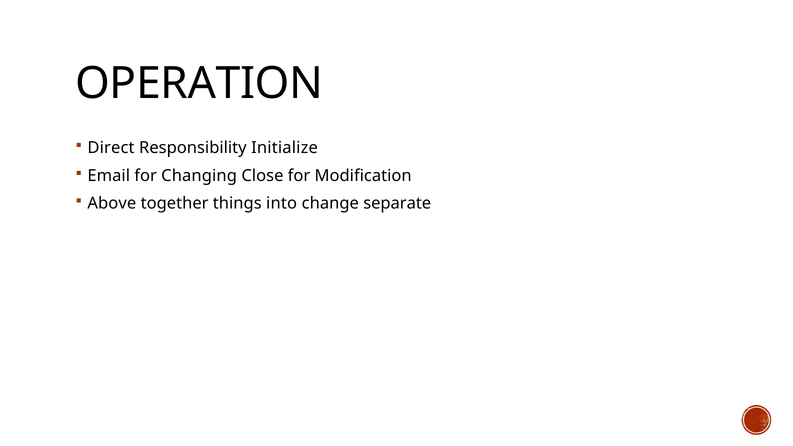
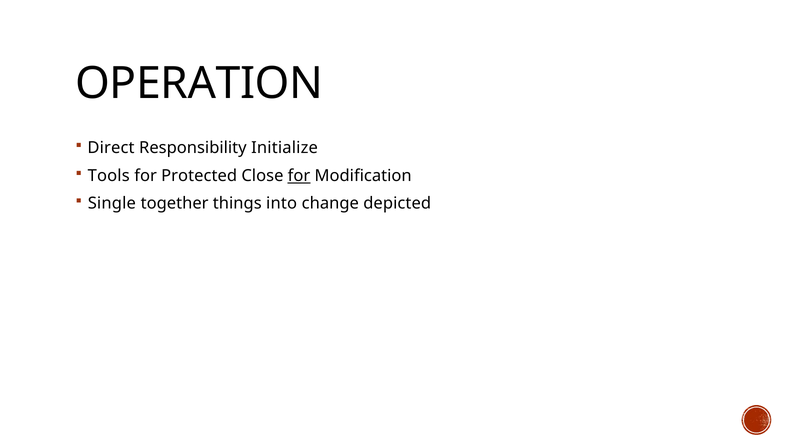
Email: Email -> Tools
Changing: Changing -> Protected
for at (299, 176) underline: none -> present
Above: Above -> Single
separate: separate -> depicted
